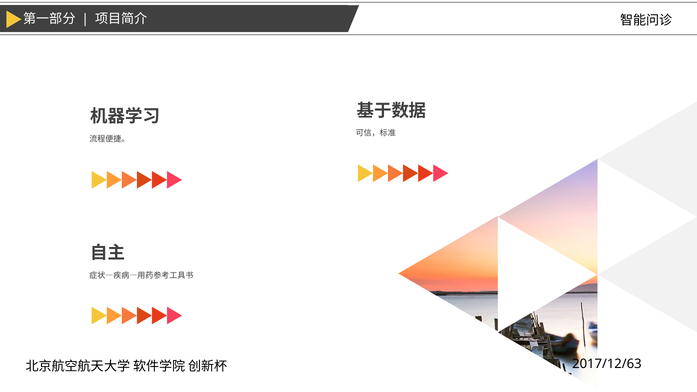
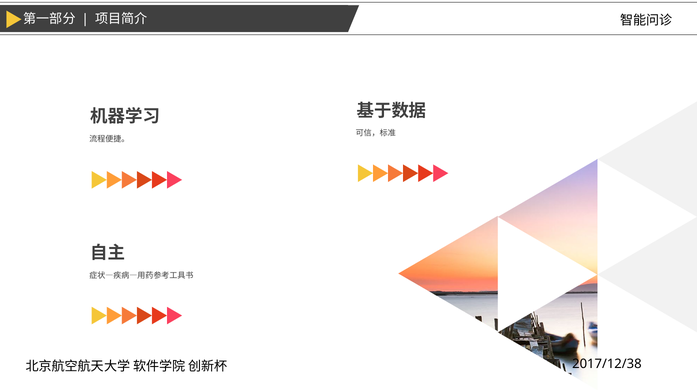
2017/12/63: 2017/12/63 -> 2017/12/38
